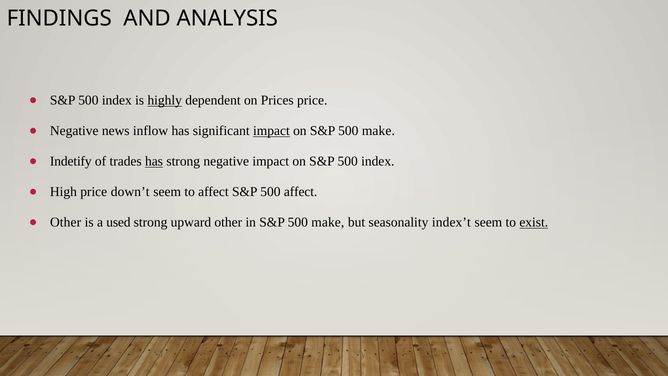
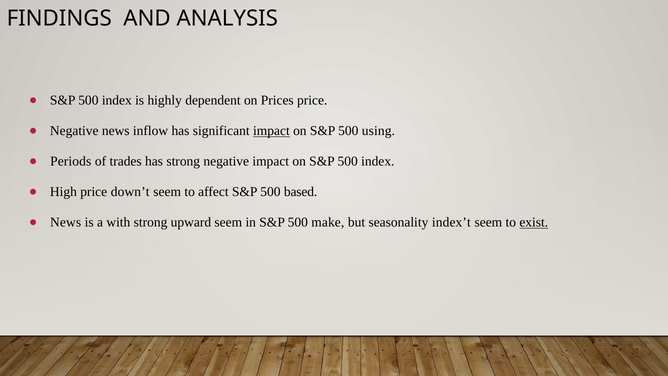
highly underline: present -> none
on S&P 500 make: make -> using
Indetify: Indetify -> Periods
has at (154, 161) underline: present -> none
500 affect: affect -> based
Other at (66, 222): Other -> News
used: used -> with
upward other: other -> seem
